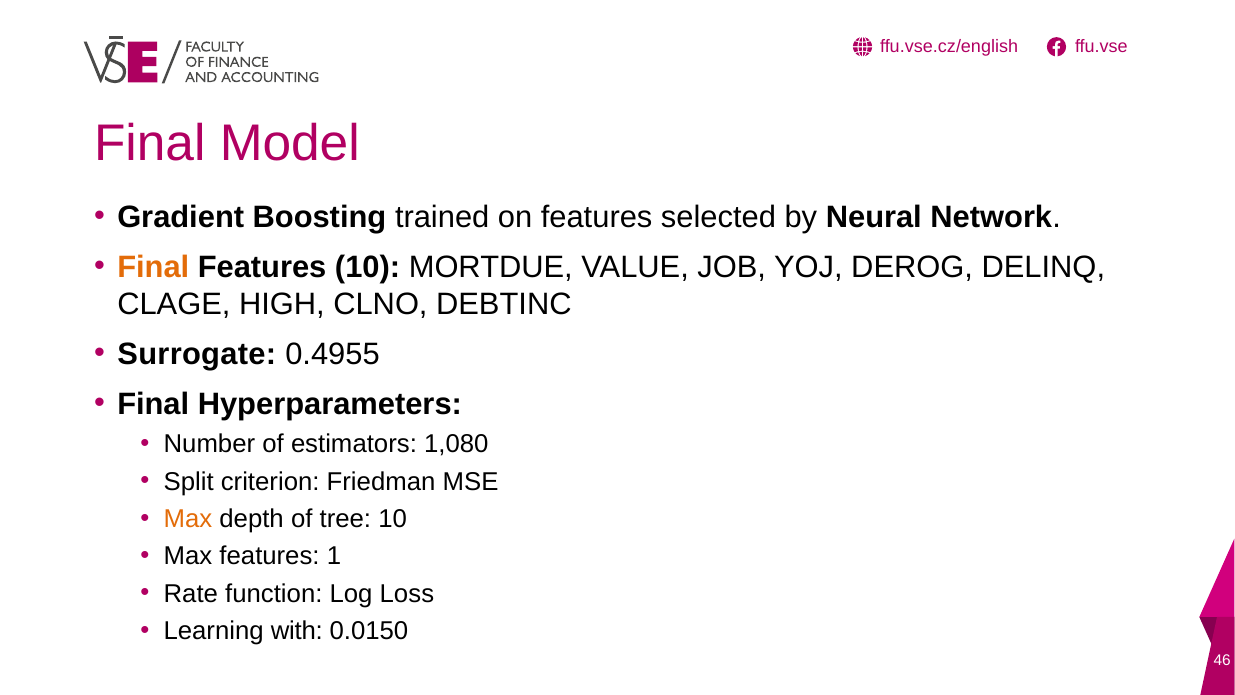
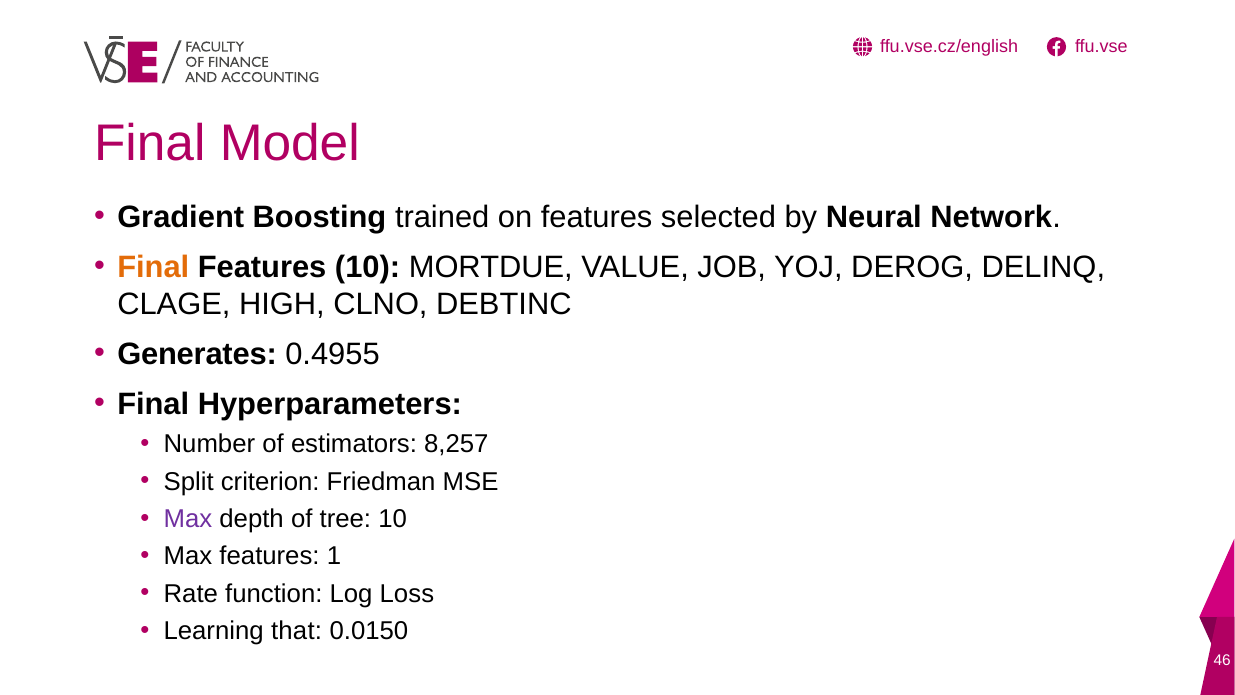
Surrogate: Surrogate -> Generates
1,080: 1,080 -> 8,257
Max at (188, 519) colour: orange -> purple
with: with -> that
